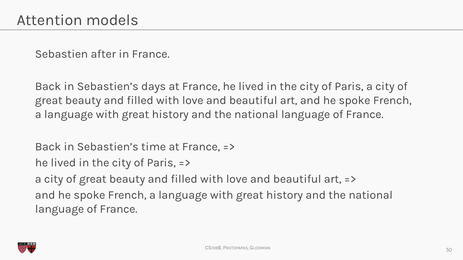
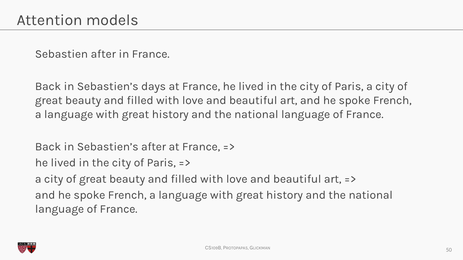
Sebastien’s time: time -> after
